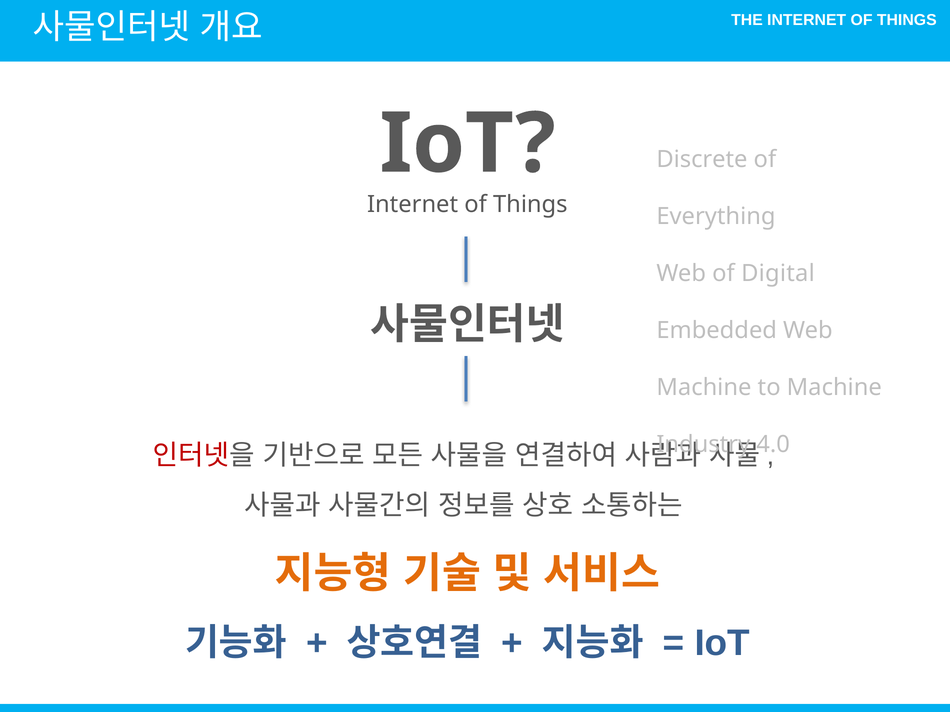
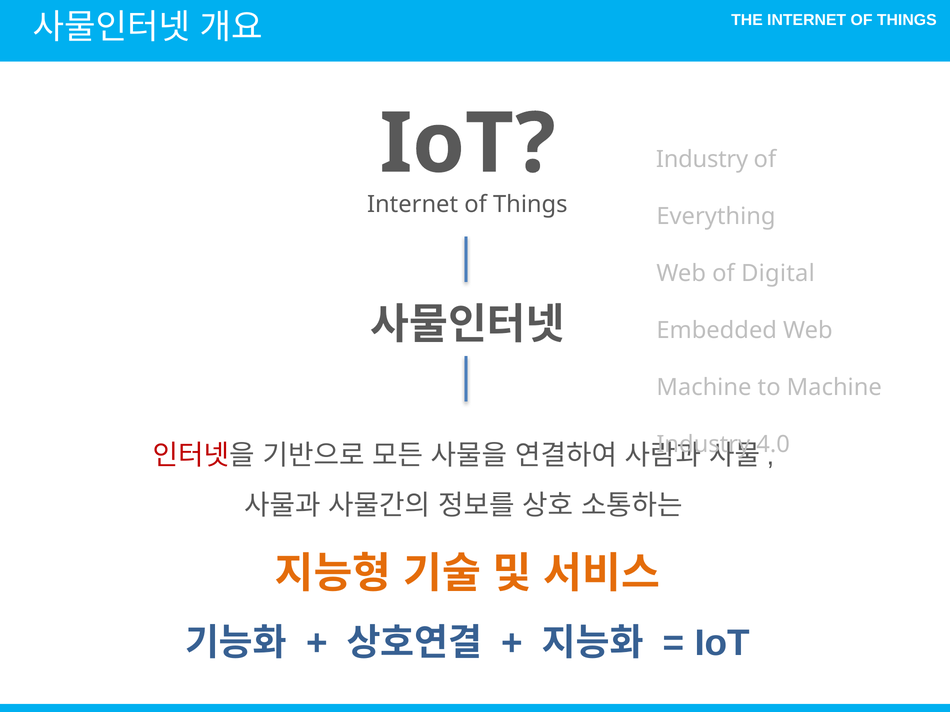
Discrete at (702, 160): Discrete -> Industry
